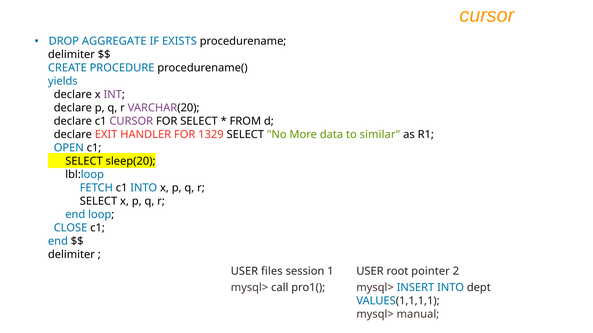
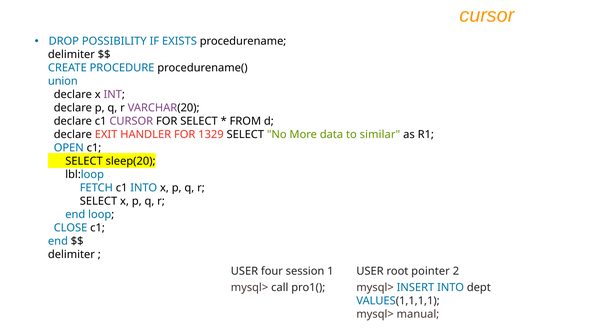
AGGREGATE: AGGREGATE -> POSSIBILITY
yields: yields -> union
files: files -> four
